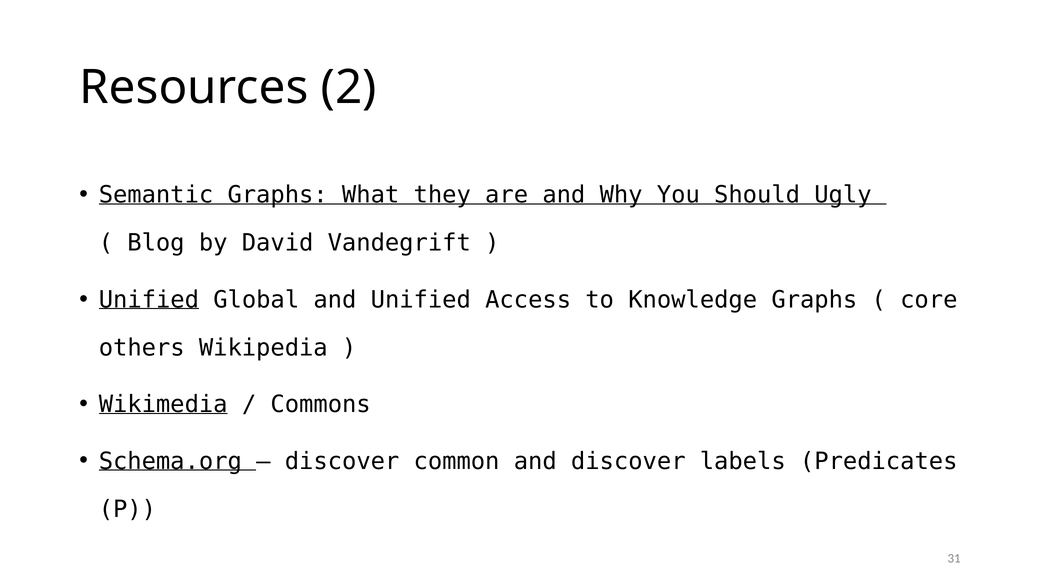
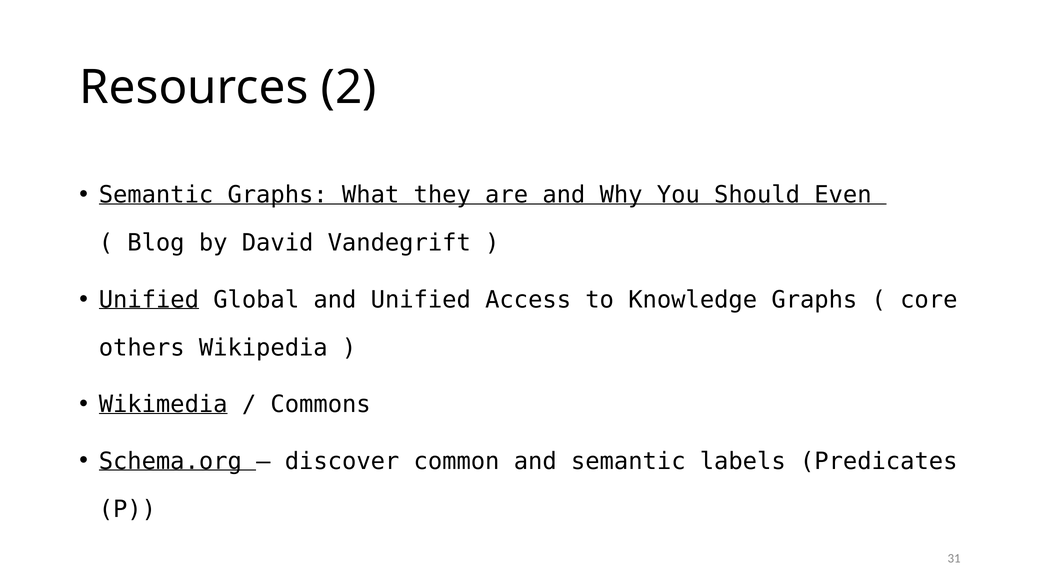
Ugly: Ugly -> Even
and discover: discover -> semantic
